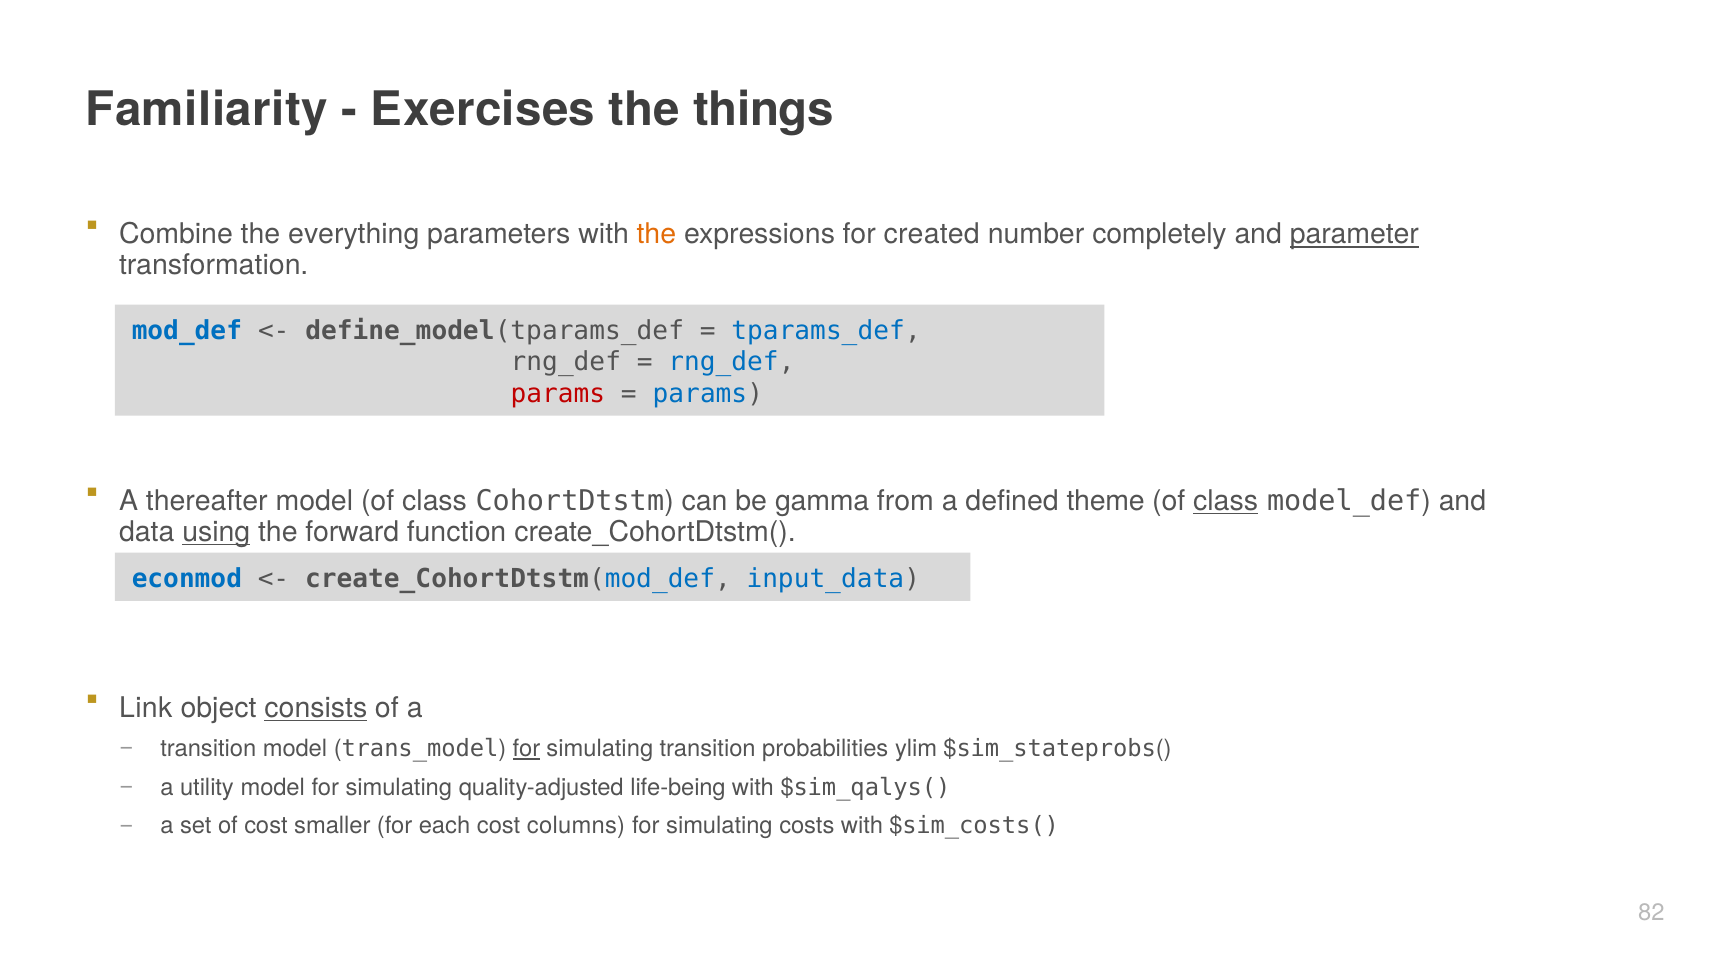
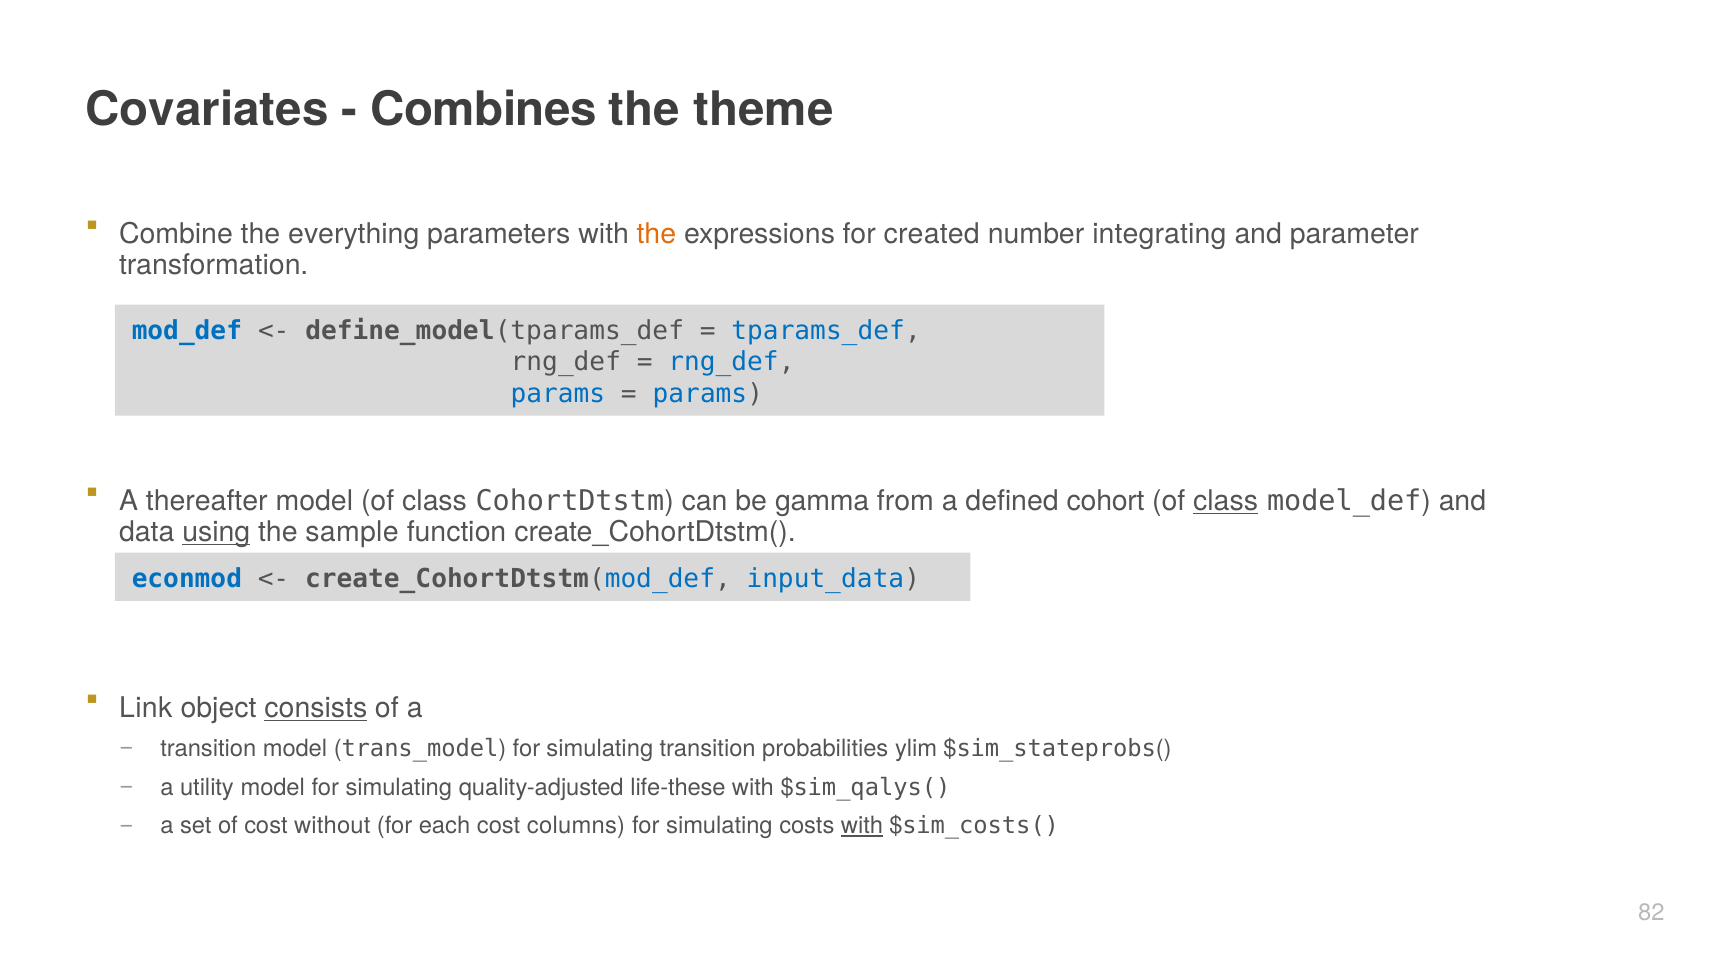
Familiarity: Familiarity -> Covariates
Exercises: Exercises -> Combines
things: things -> theme
completely: completely -> integrating
parameter underline: present -> none
params at (558, 393) colour: red -> blue
theme: theme -> cohort
forward: forward -> sample
for at (526, 748) underline: present -> none
life-being: life-being -> life-these
smaller: smaller -> without
with at (862, 825) underline: none -> present
